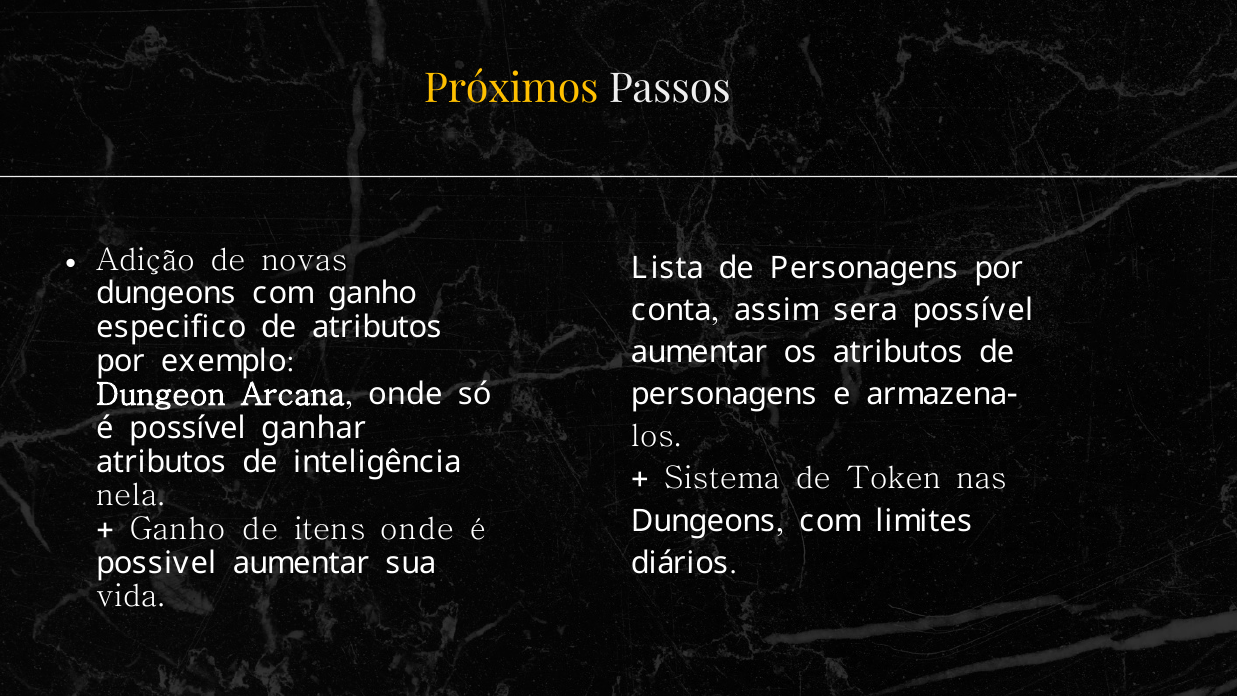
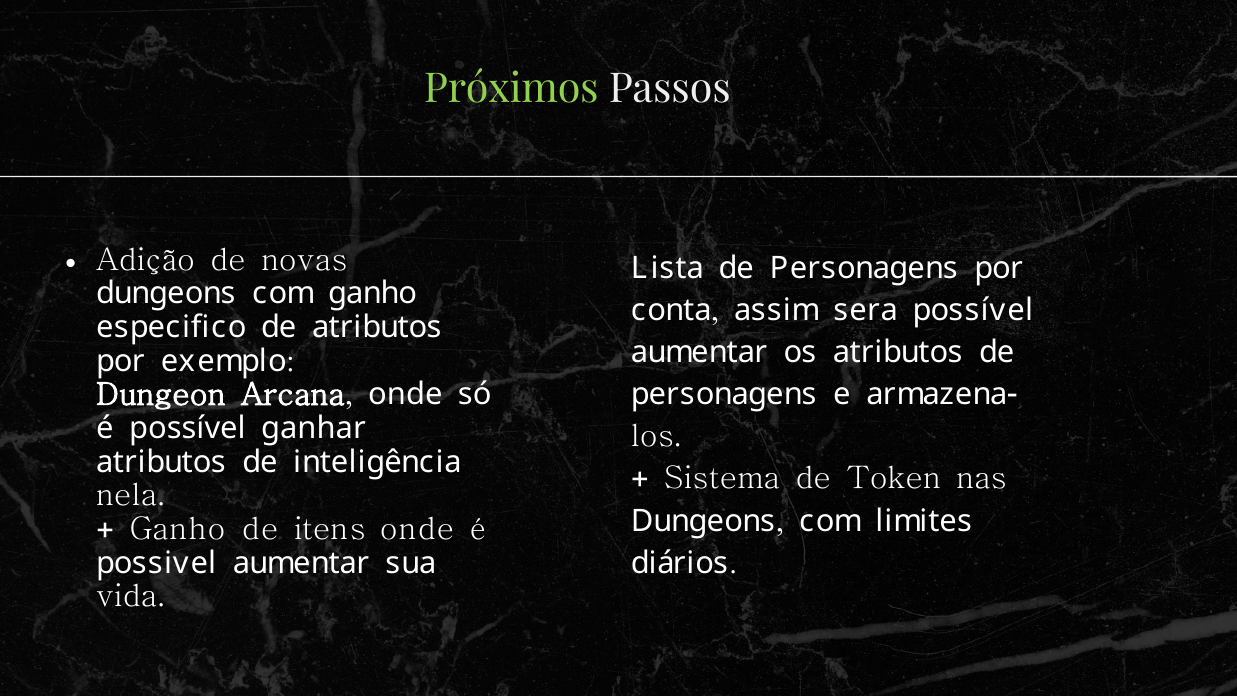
Próximos colour: yellow -> light green
